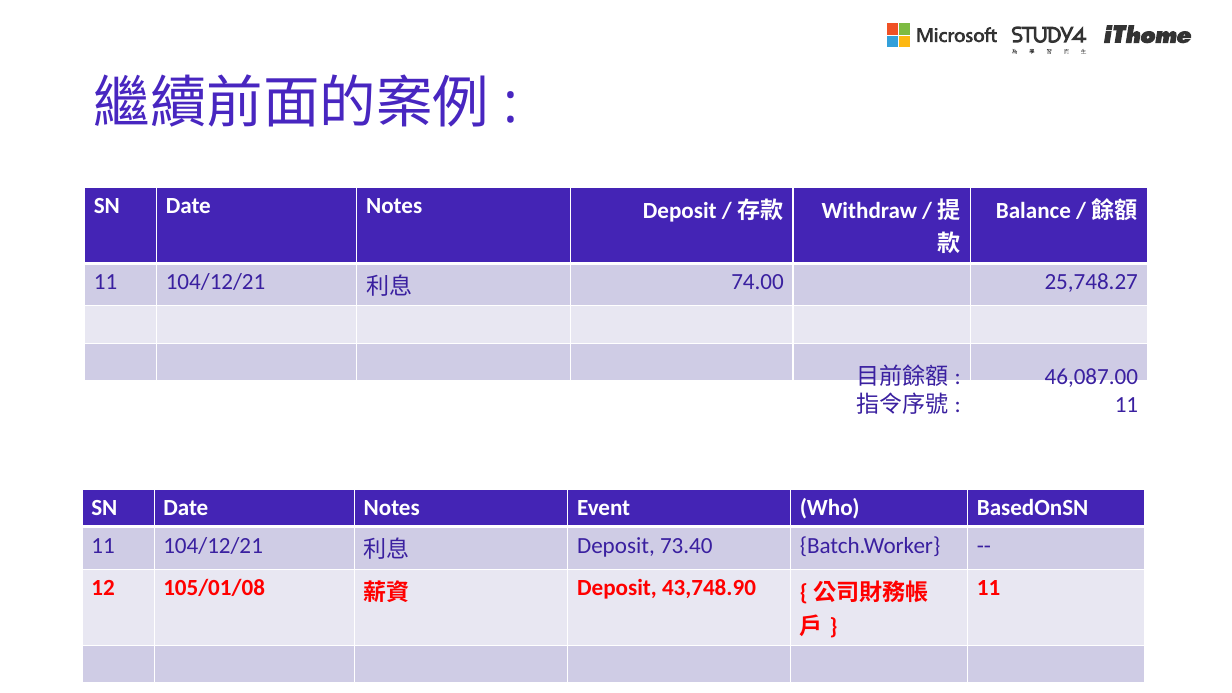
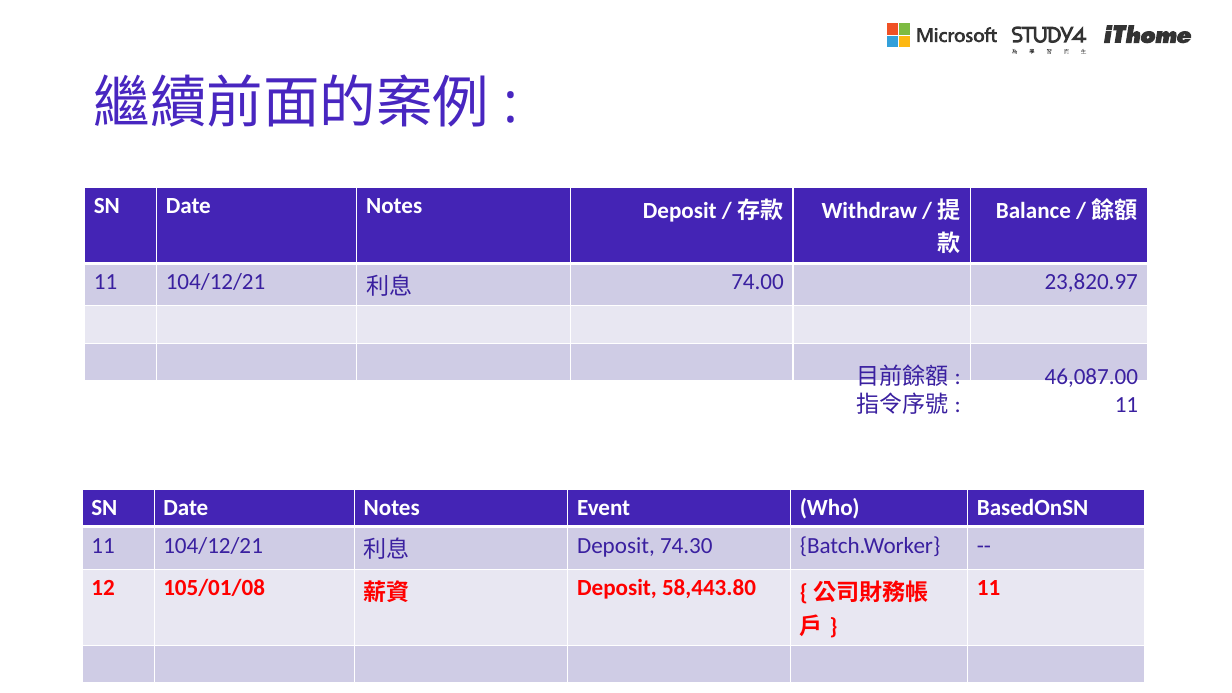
25,748.27: 25,748.27 -> 23,820.97
73.40: 73.40 -> 74.30
43,748.90: 43,748.90 -> 58,443.80
